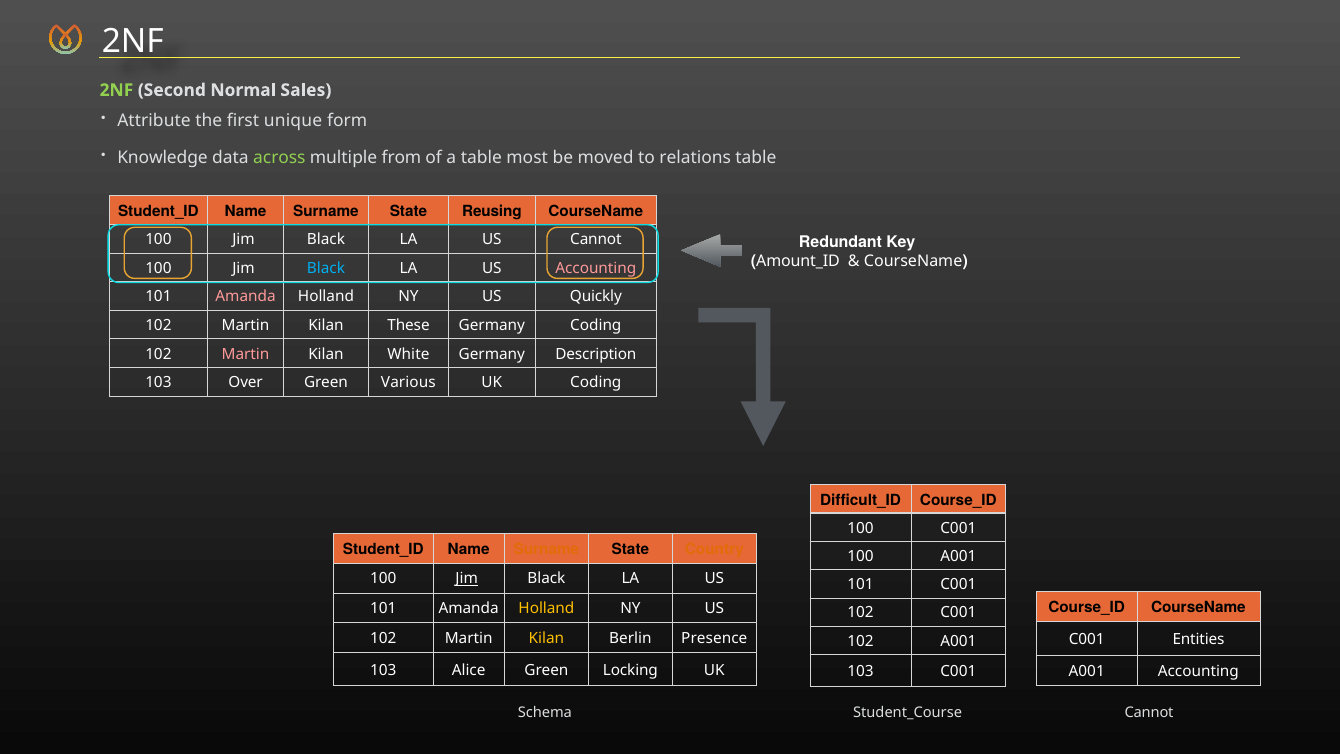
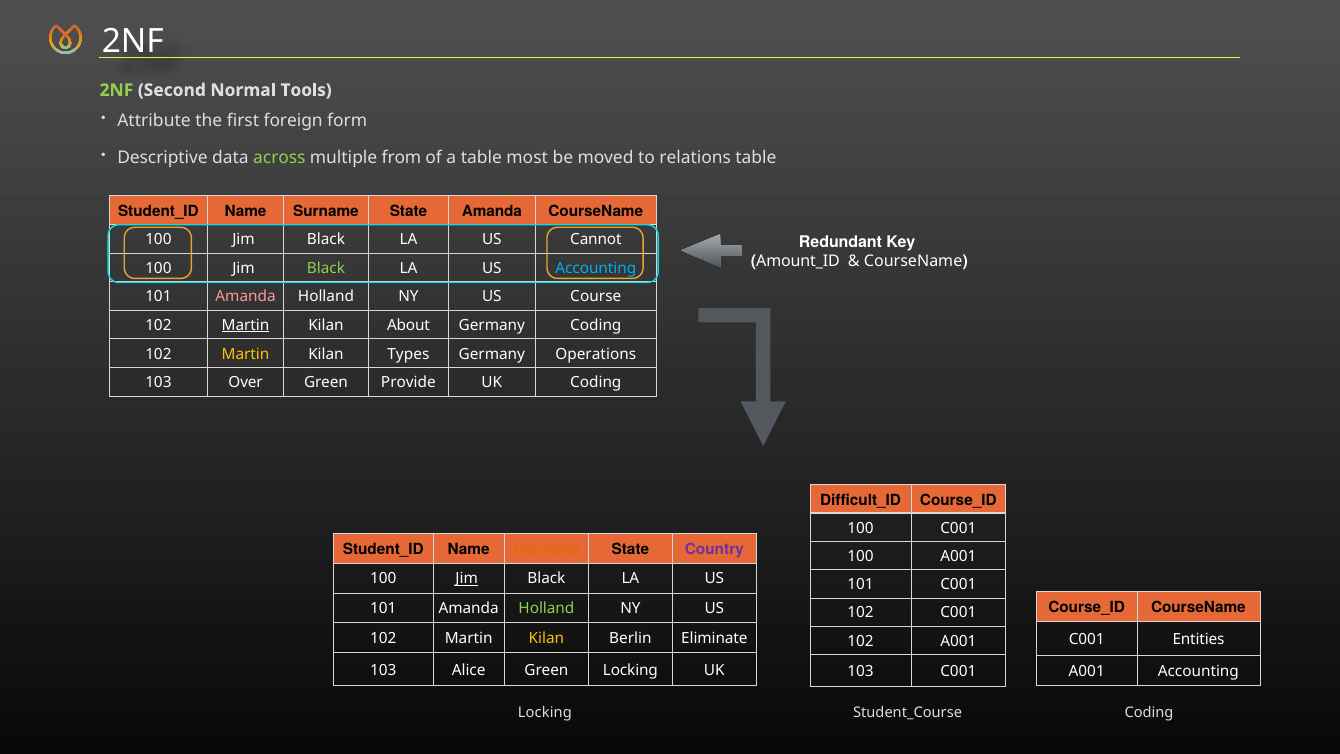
Sales: Sales -> Tools
unique: unique -> foreign
Knowledge: Knowledge -> Descriptive
State Reusing: Reusing -> Amanda
Black at (326, 268) colour: light blue -> light green
Accounting at (596, 268) colour: pink -> light blue
Quickly: Quickly -> Course
Martin at (246, 325) underline: none -> present
These: These -> About
Martin at (246, 354) colour: pink -> yellow
White: White -> Types
Description: Description -> Operations
Various: Various -> Provide
Country colour: orange -> purple
Holland at (546, 609) colour: yellow -> light green
Presence: Presence -> Eliminate
Schema at (545, 712): Schema -> Locking
Cannot at (1149, 712): Cannot -> Coding
